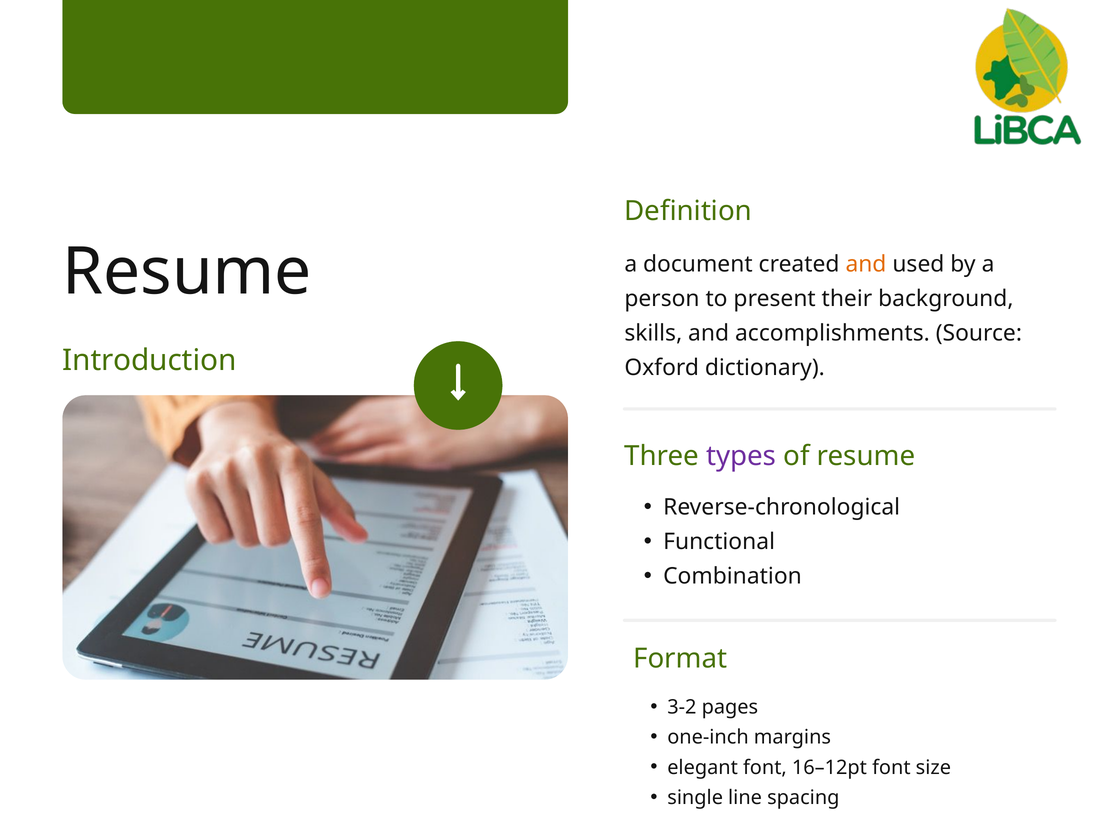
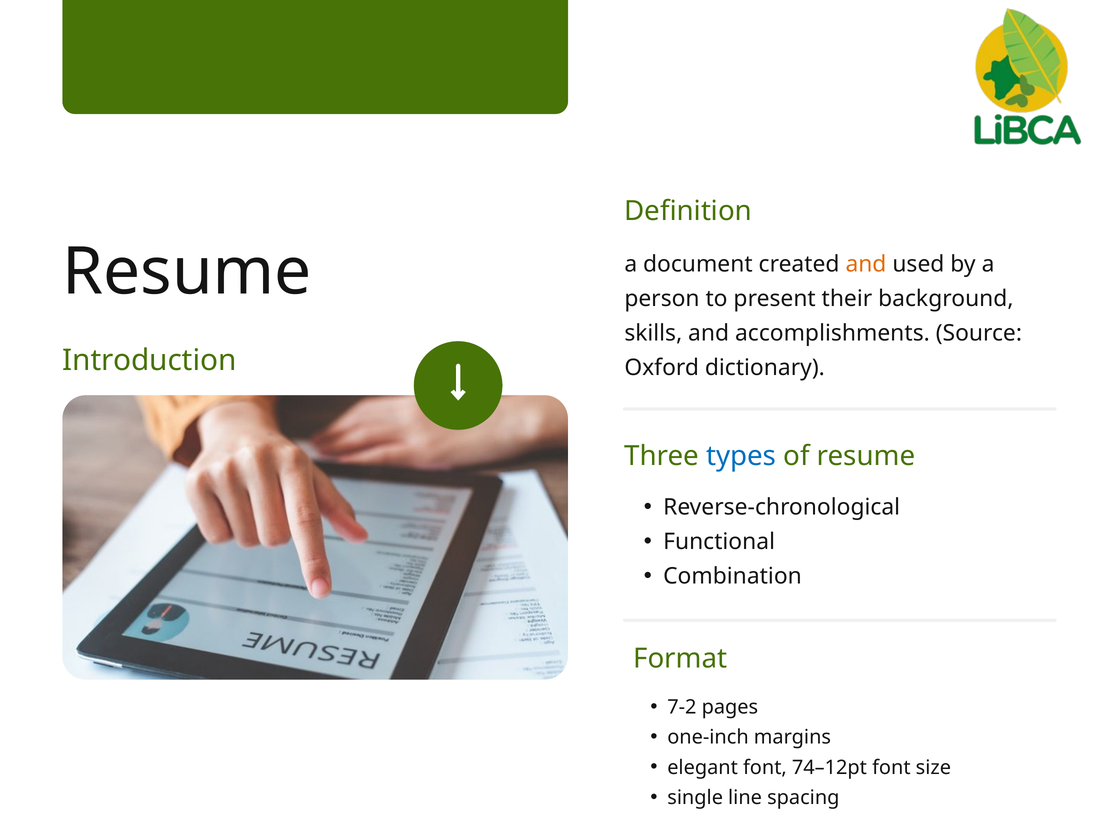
types colour: purple -> blue
3-2: 3-2 -> 7-2
16–12pt: 16–12pt -> 74–12pt
